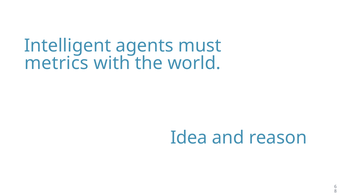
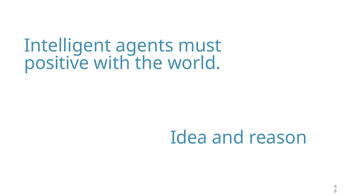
metrics: metrics -> positive
